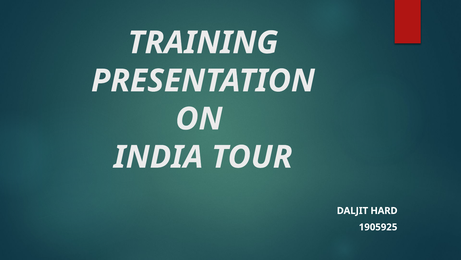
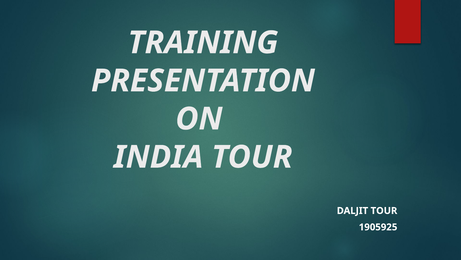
DALJIT HARD: HARD -> TOUR
